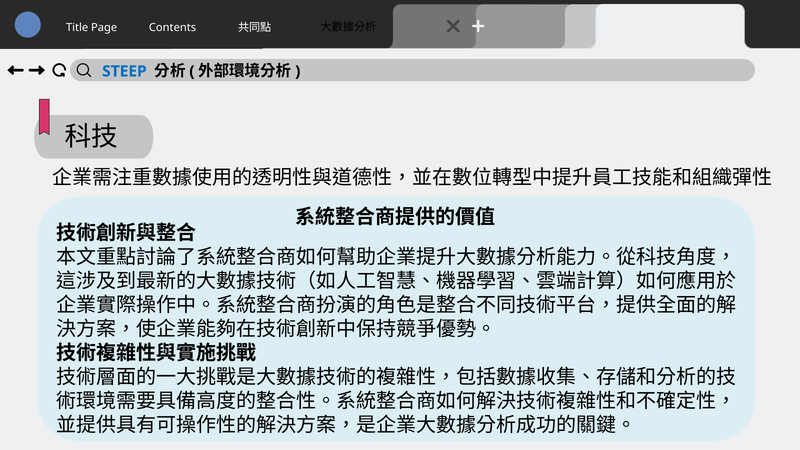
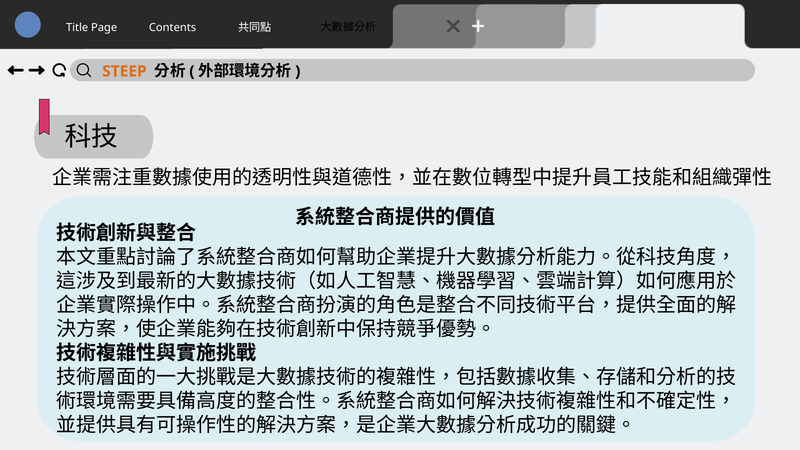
STEEP colour: blue -> orange
